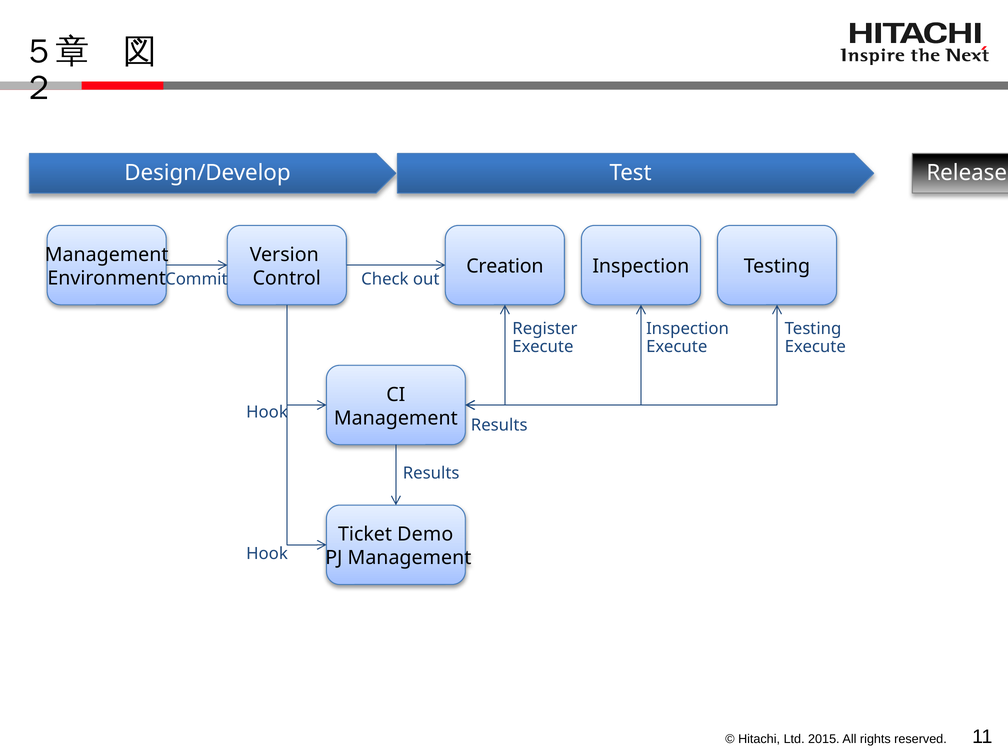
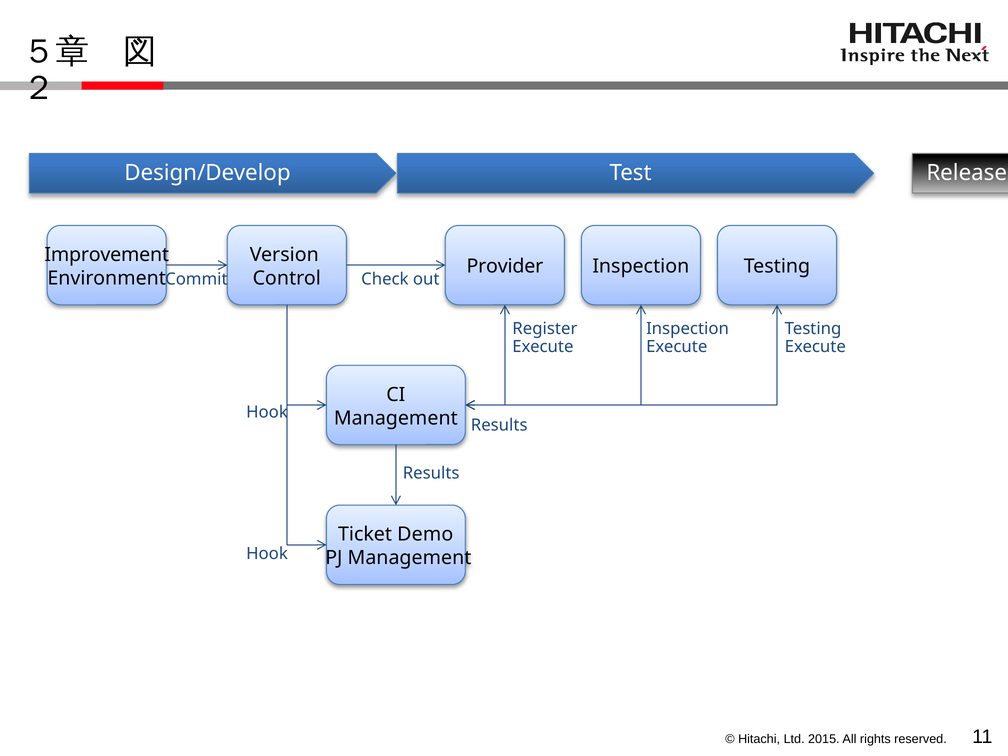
Management at (107, 255): Management -> Improvement
Creation: Creation -> Provider
